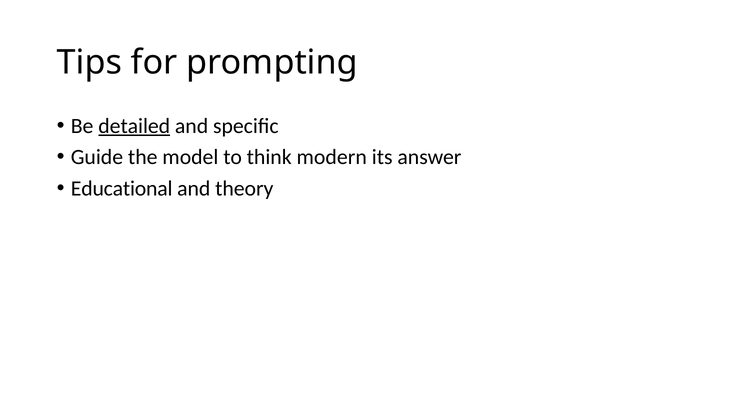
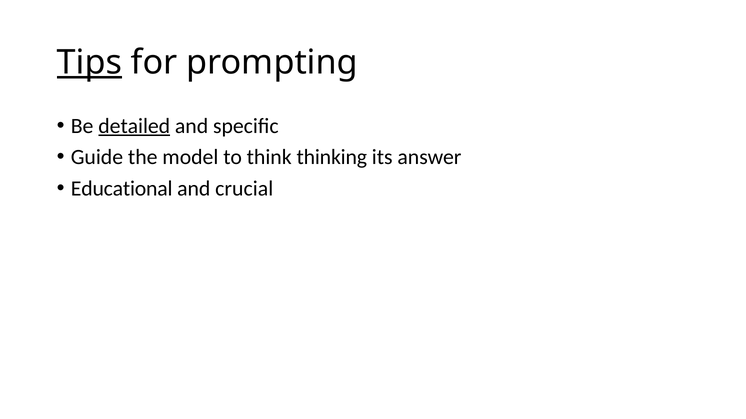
Tips underline: none -> present
modern: modern -> thinking
theory: theory -> crucial
